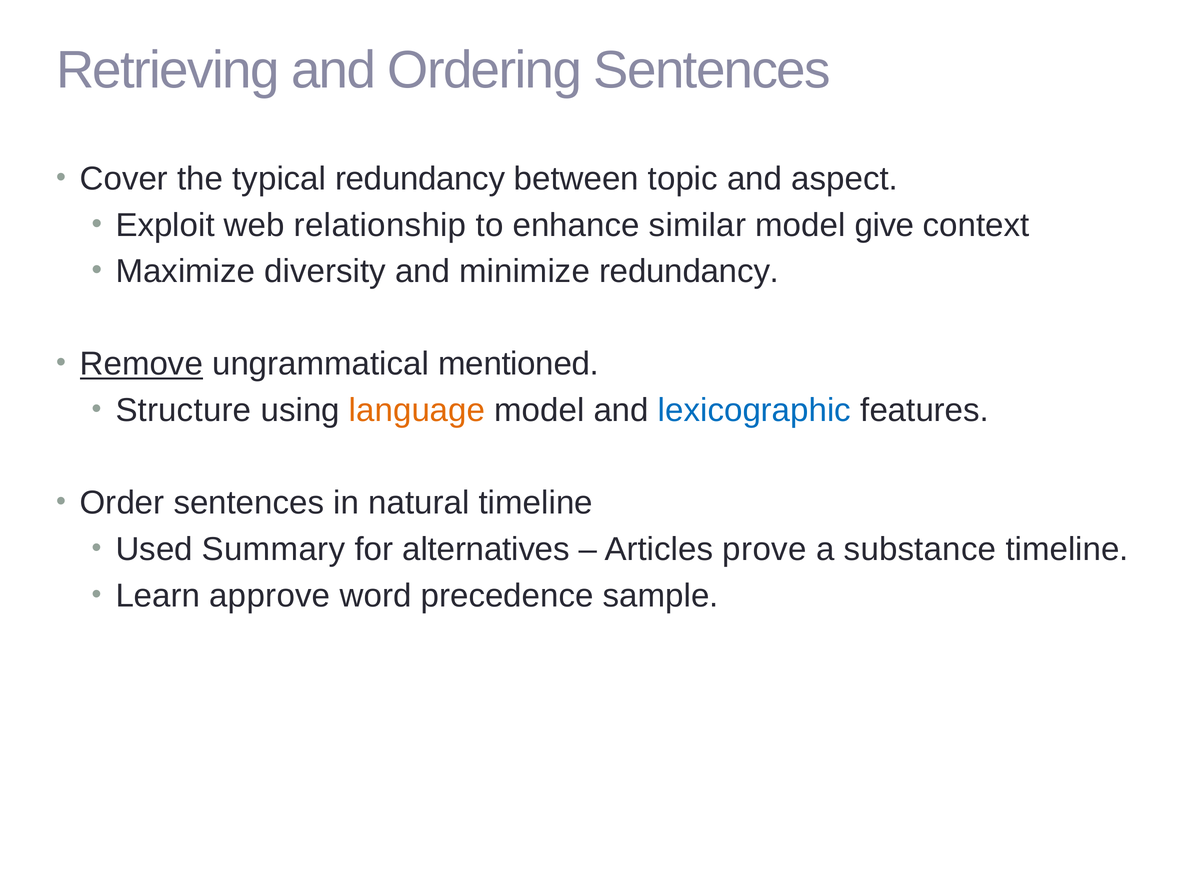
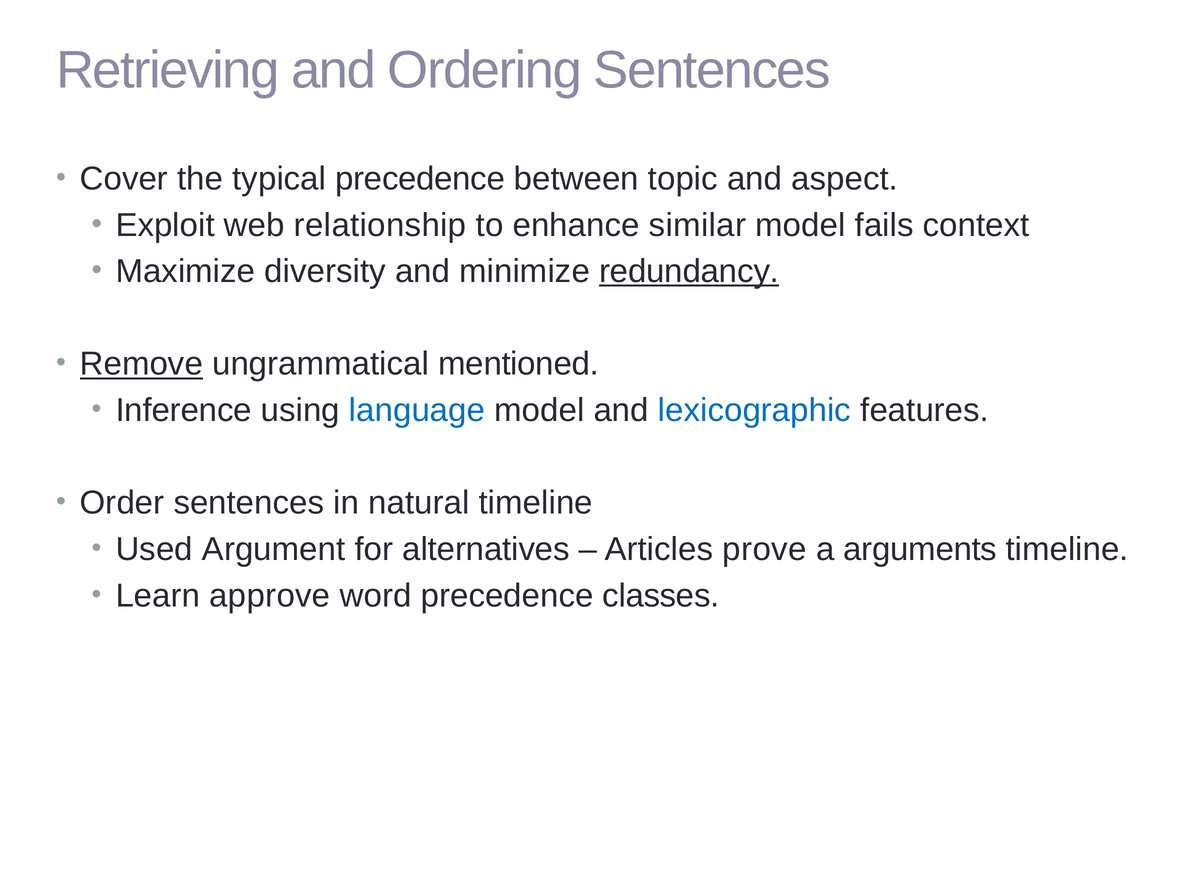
typical redundancy: redundancy -> precedence
give: give -> fails
redundancy at (689, 271) underline: none -> present
Structure: Structure -> Inference
language colour: orange -> blue
Summary: Summary -> Argument
substance: substance -> arguments
sample: sample -> classes
